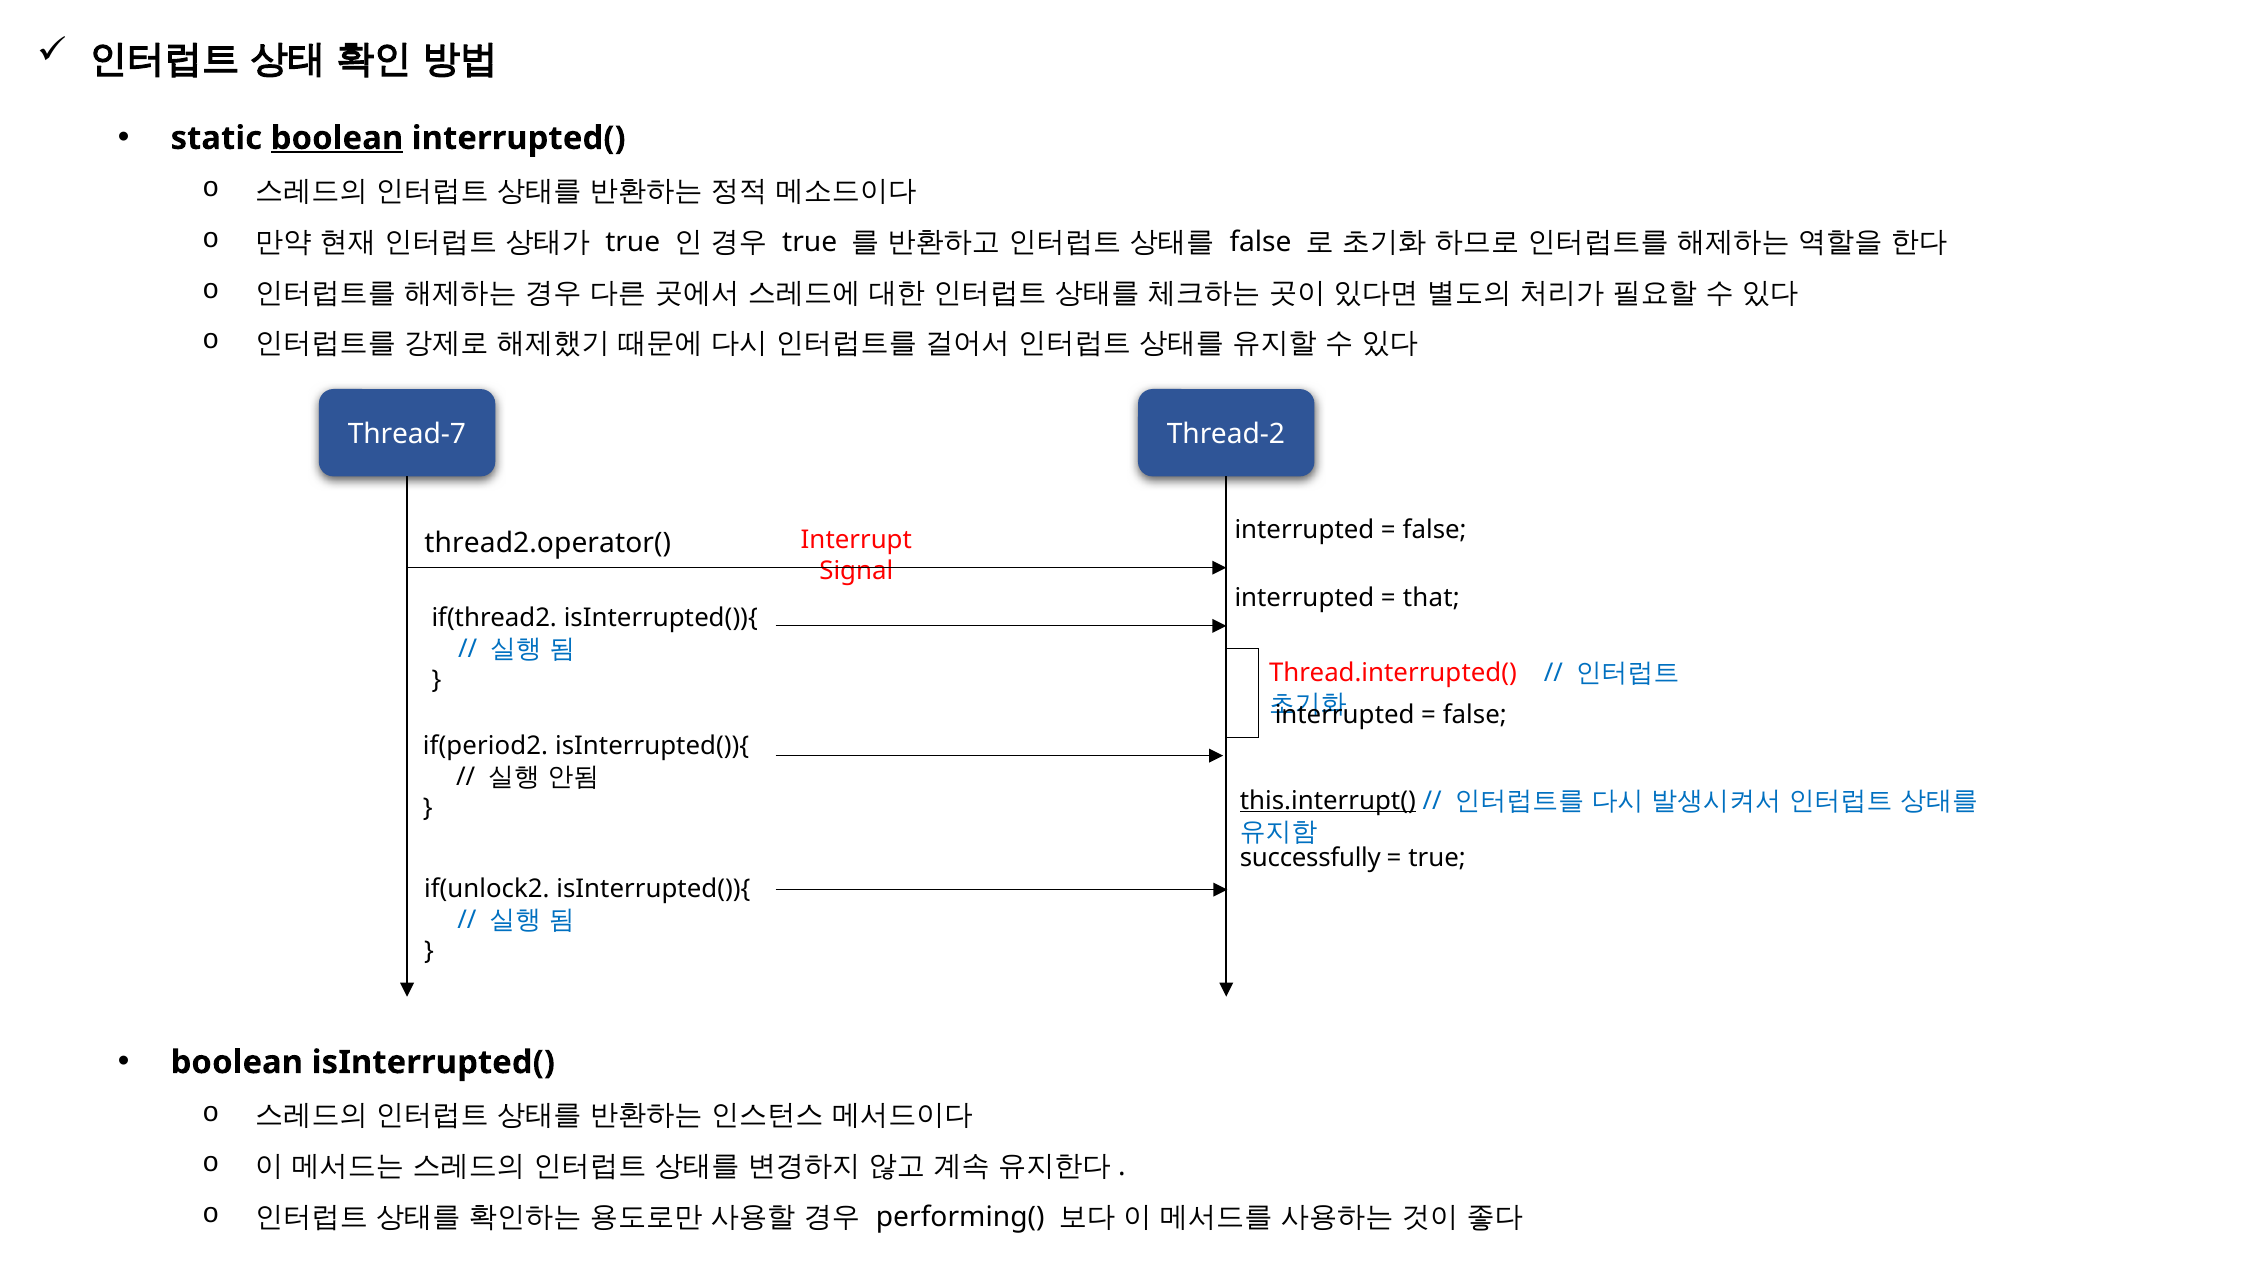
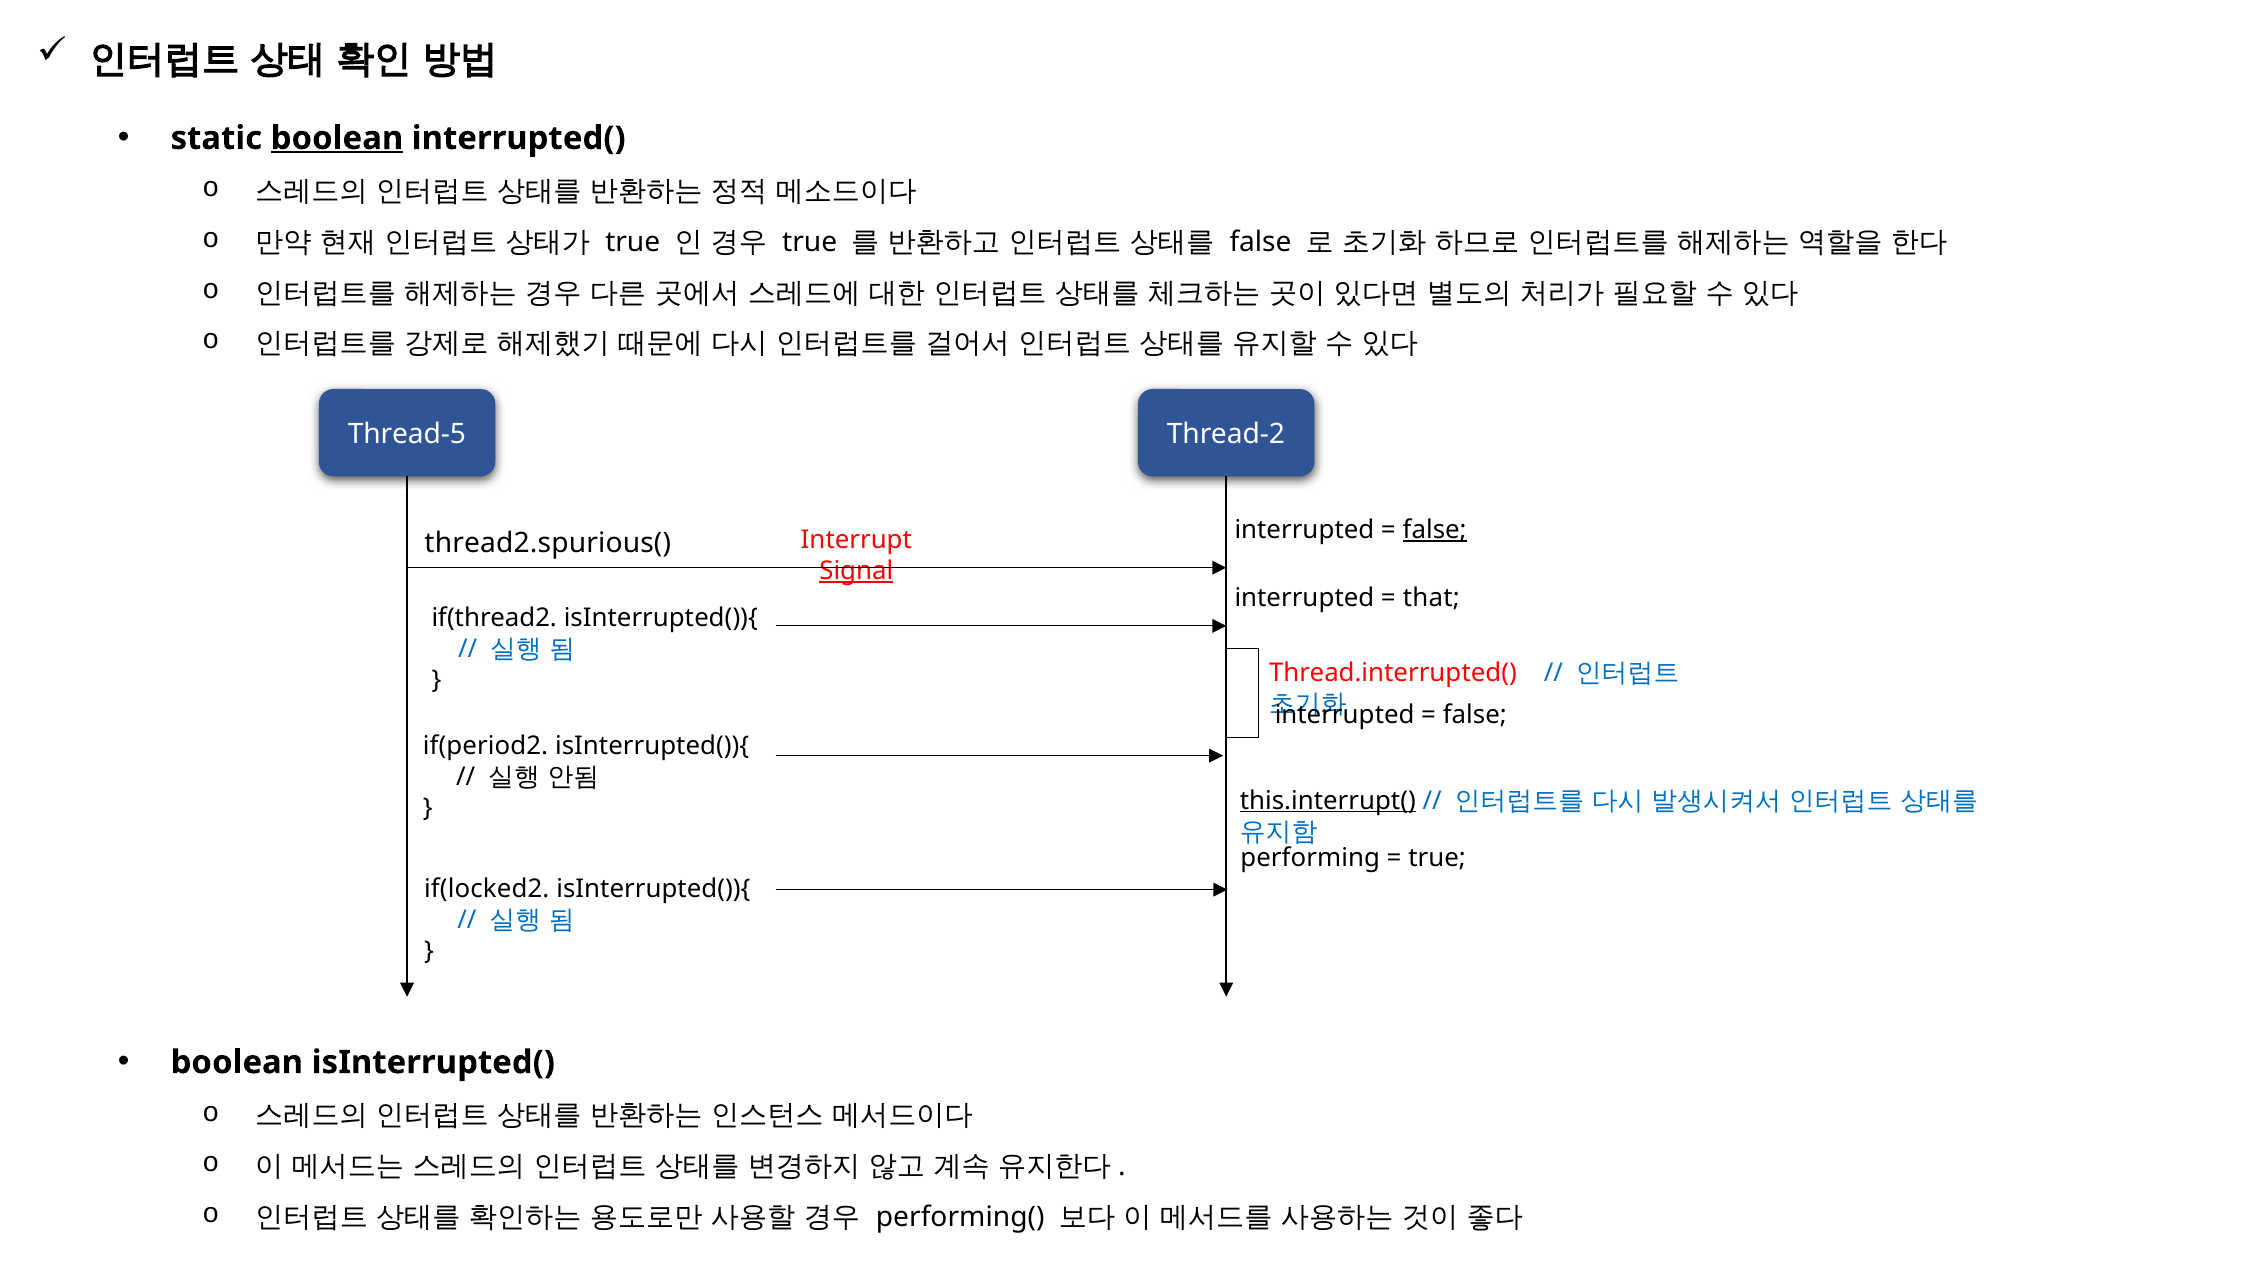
Thread-7: Thread-7 -> Thread-5
false at (1435, 530) underline: none -> present
thread2.operator(: thread2.operator( -> thread2.spurious(
Signal underline: none -> present
successfully: successfully -> performing
if(unlock2: if(unlock2 -> if(locked2
